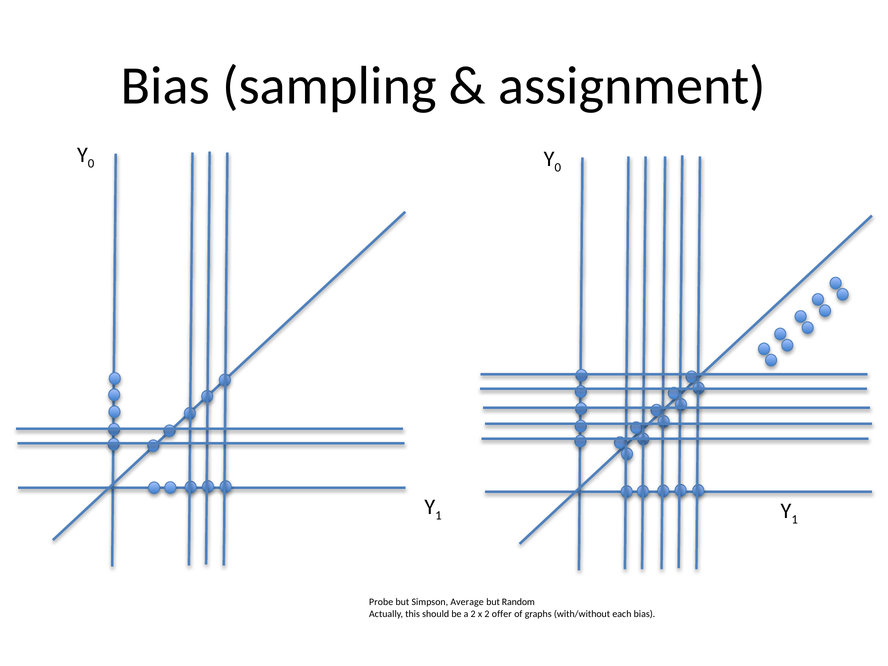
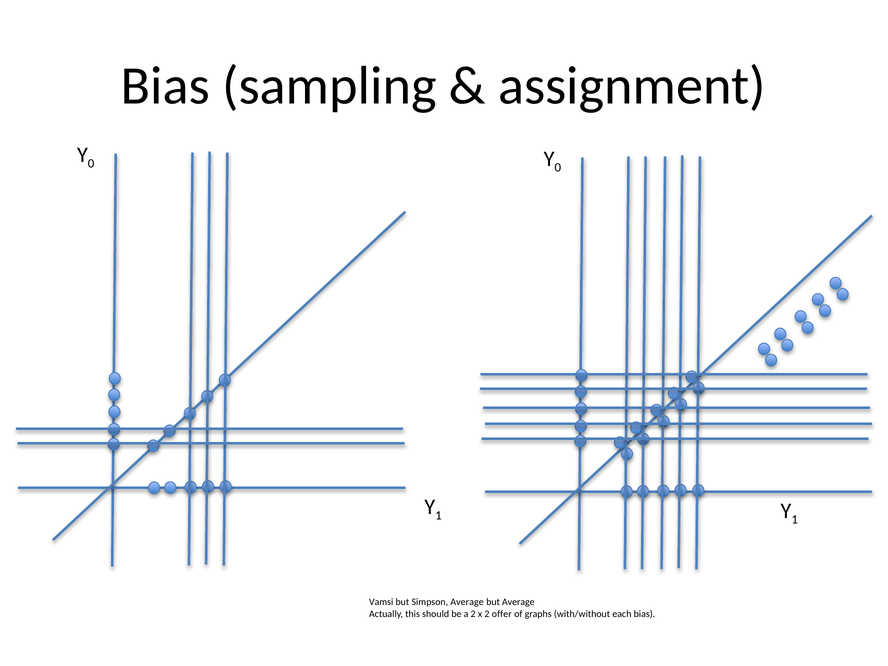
Probe: Probe -> Vamsi
but Random: Random -> Average
